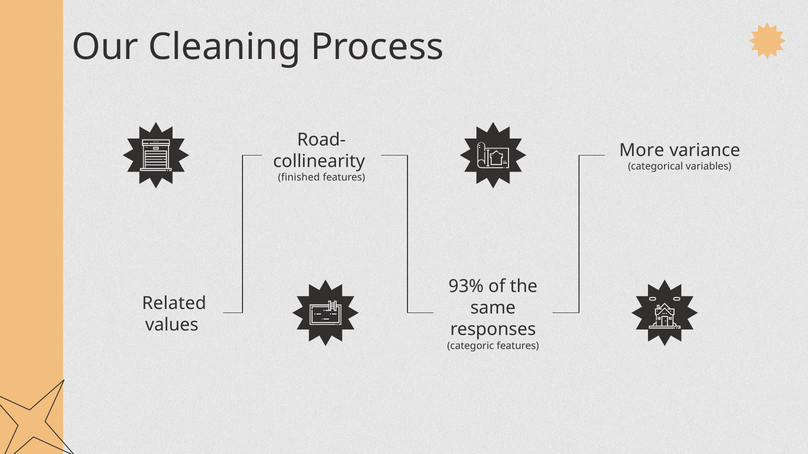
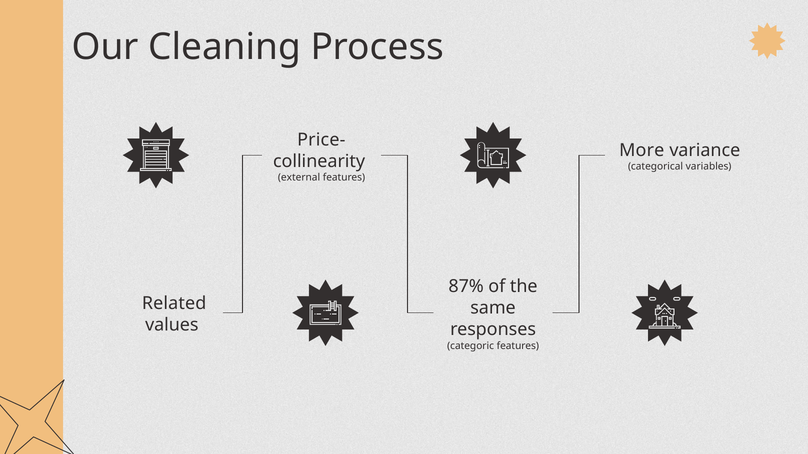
Road-: Road- -> Price-
finished: finished -> external
93%: 93% -> 87%
